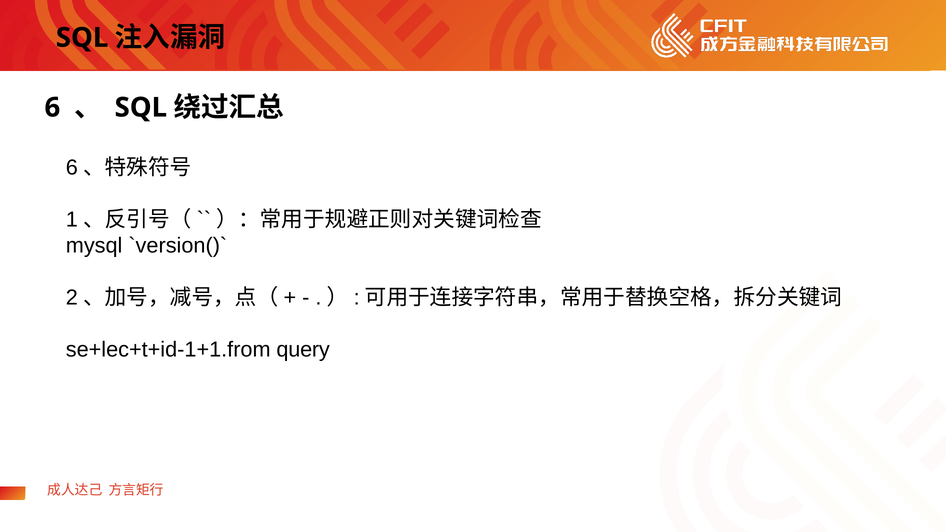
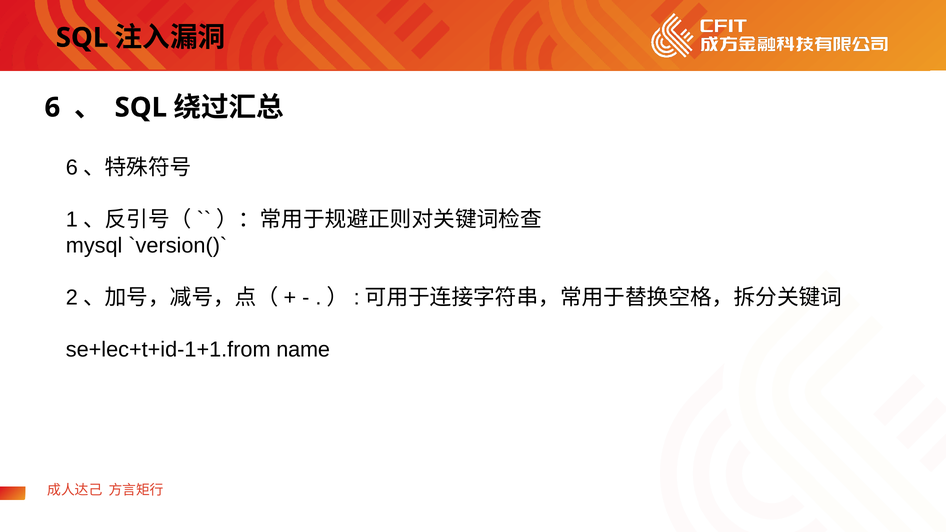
query: query -> name
